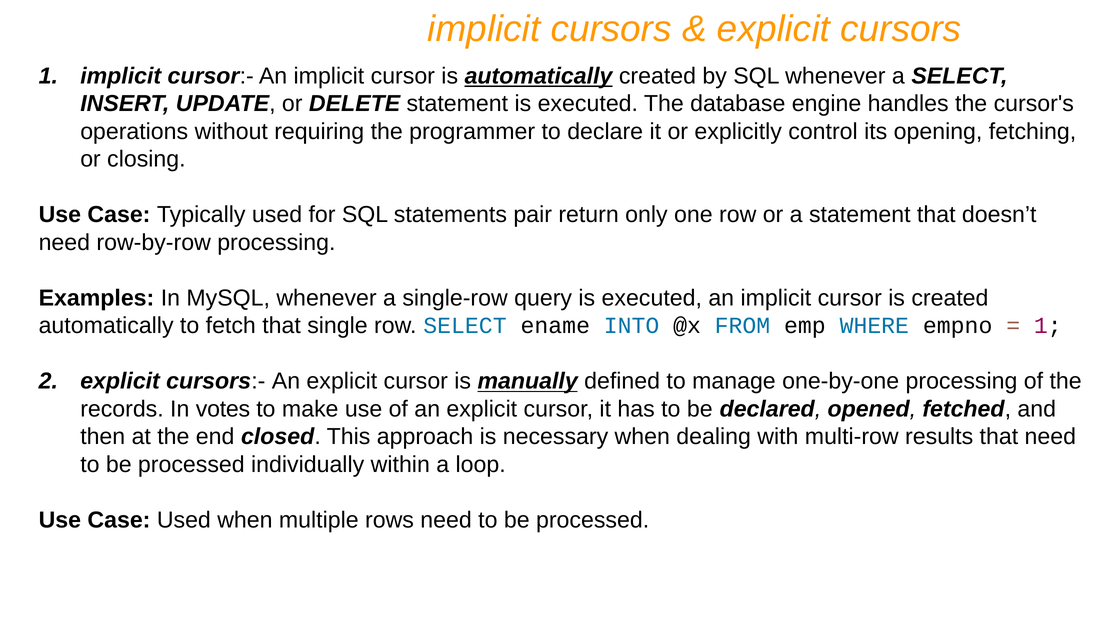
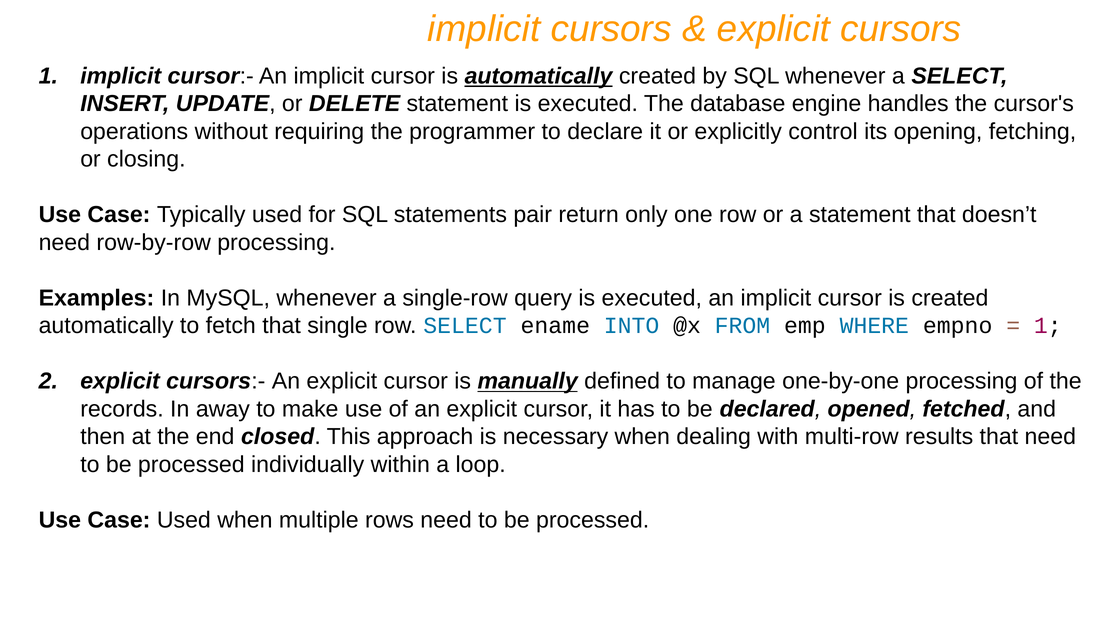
votes: votes -> away
